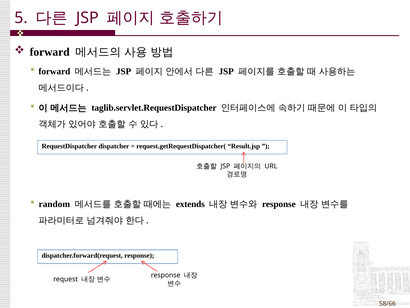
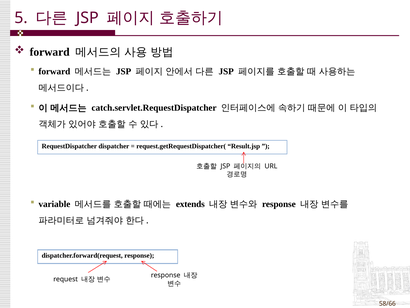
taglib.servlet.RequestDispatcher: taglib.servlet.RequestDispatcher -> catch.servlet.RequestDispatcher
random: random -> variable
